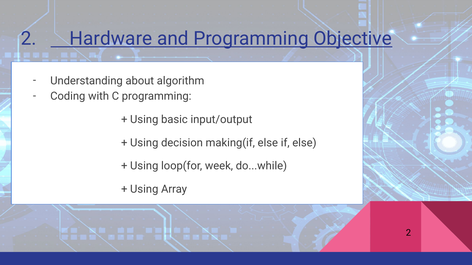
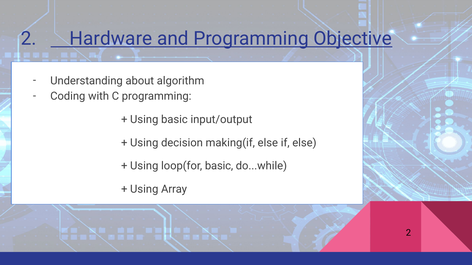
loop(for week: week -> basic
